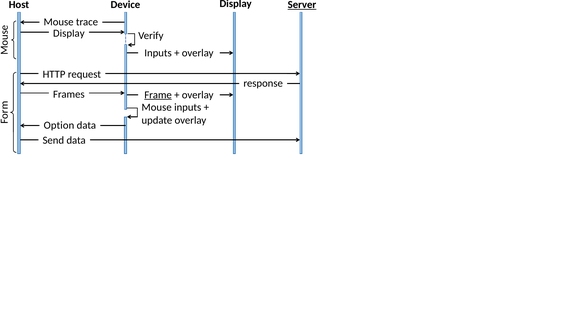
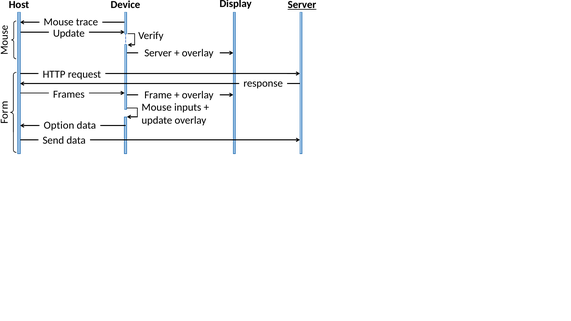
Display at (69, 33): Display -> Update
Inputs at (158, 53): Inputs -> Server
Frame underline: present -> none
